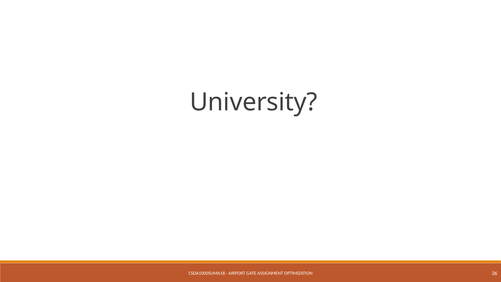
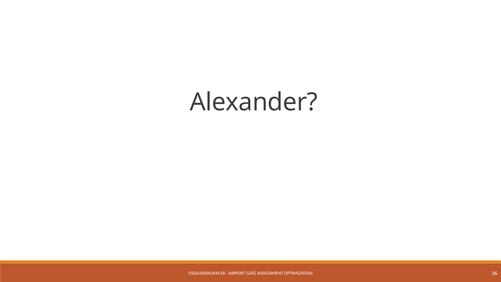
University: University -> Alexander
